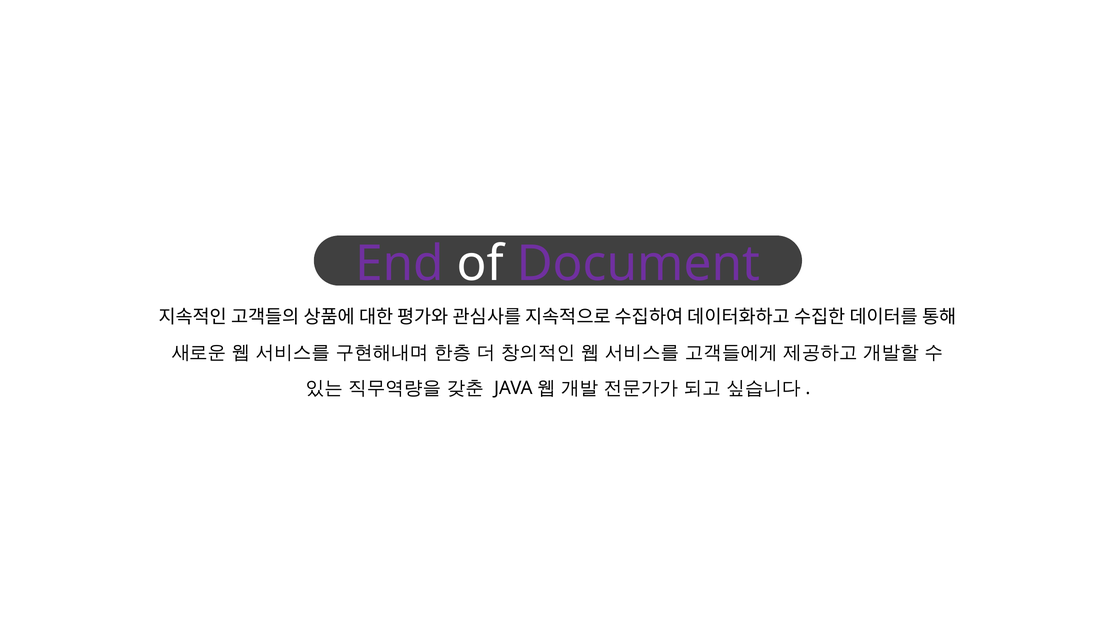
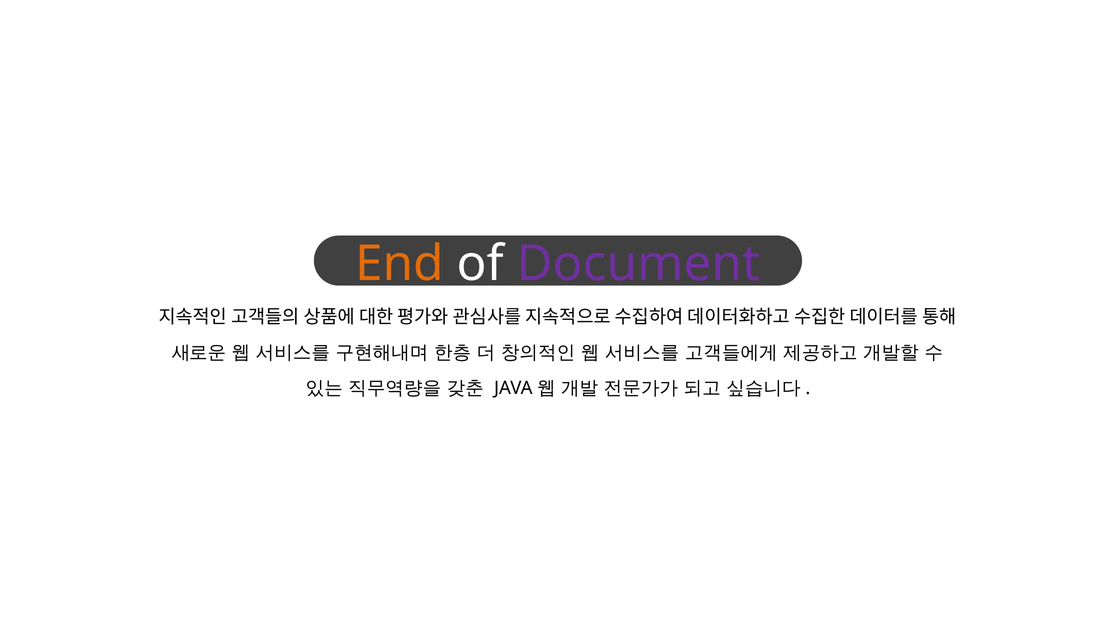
End colour: purple -> orange
